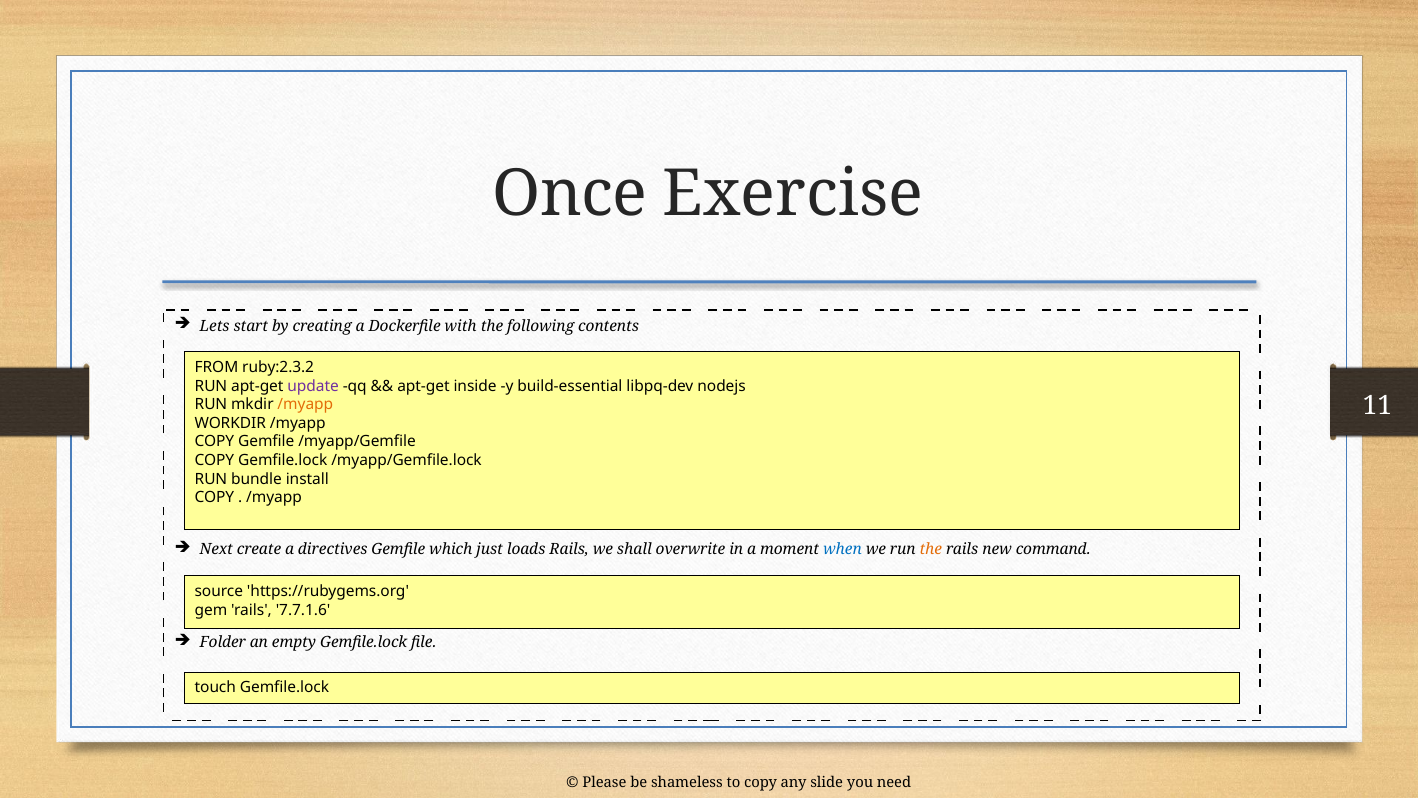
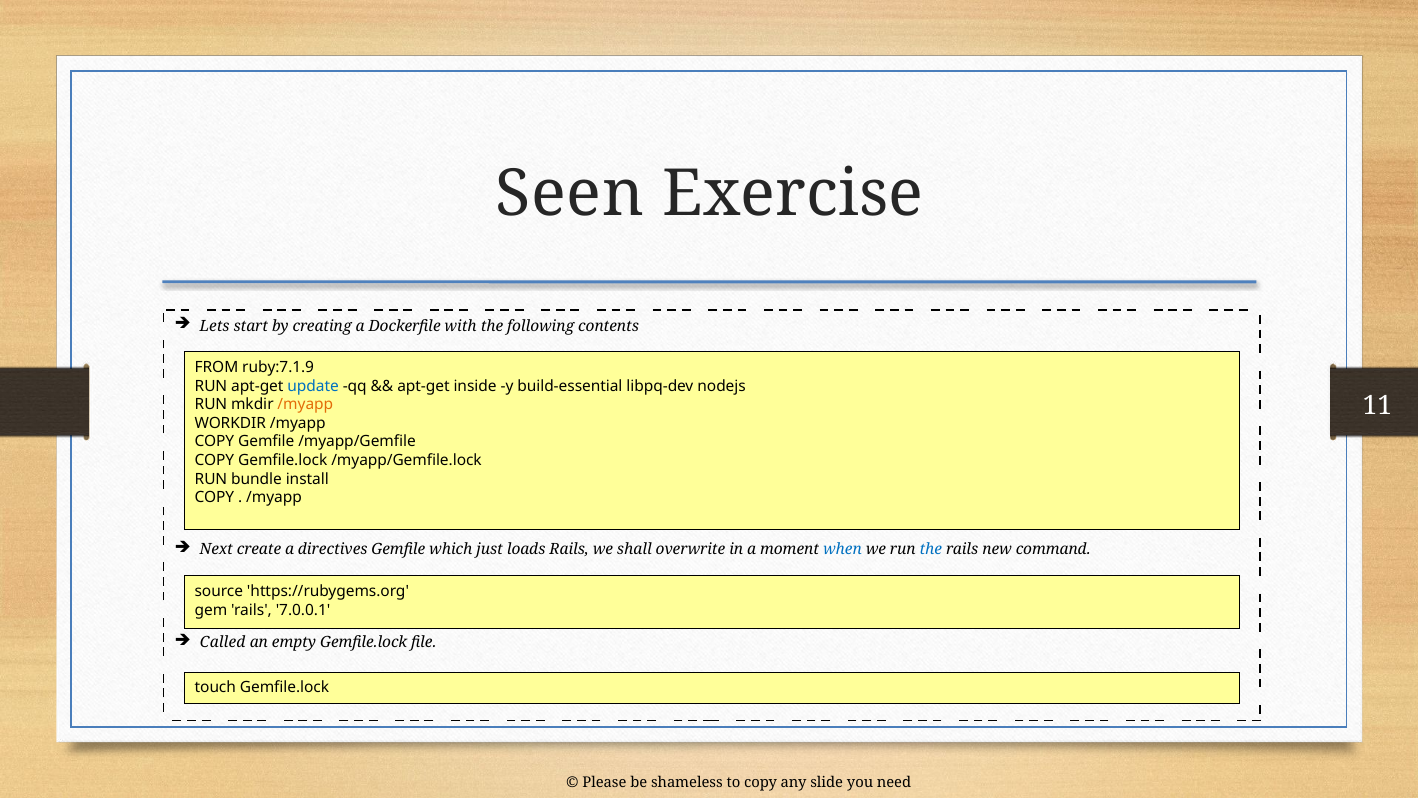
Once: Once -> Seen
ruby:2.3.2: ruby:2.3.2 -> ruby:7.1.9
update colour: purple -> blue
the at (931, 549) colour: orange -> blue
7.7.1.6: 7.7.1.6 -> 7.0.0.1
Folder: Folder -> Called
